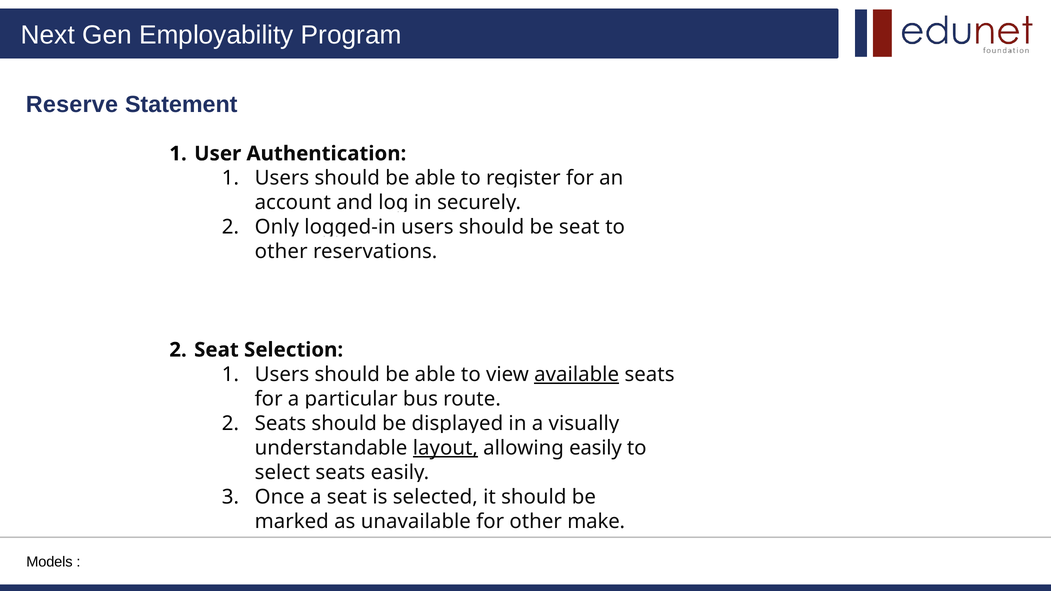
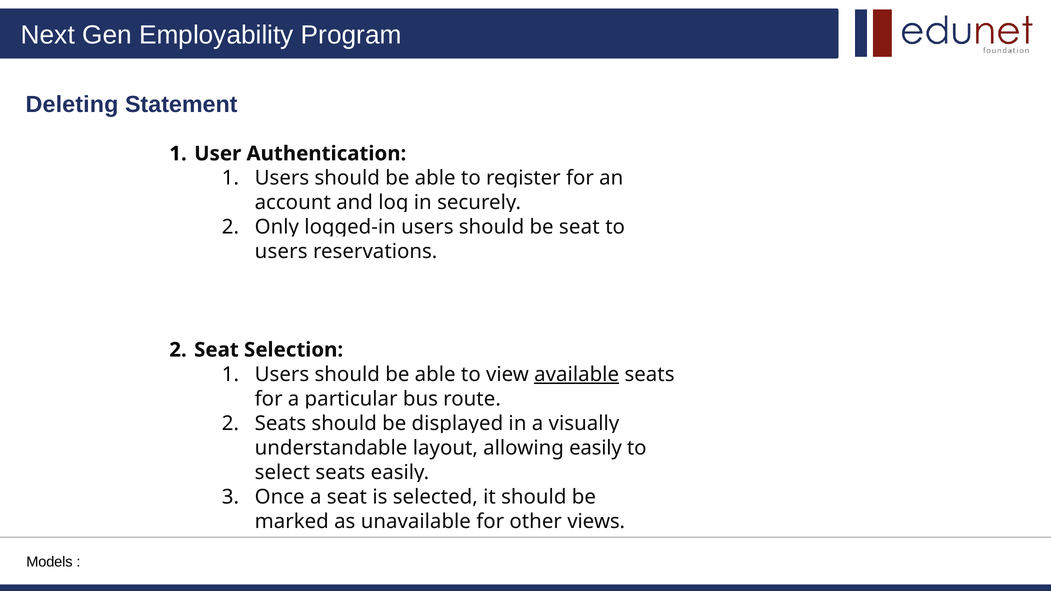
Reserve: Reserve -> Deleting
other at (281, 252): other -> users
layout underline: present -> none
make: make -> views
